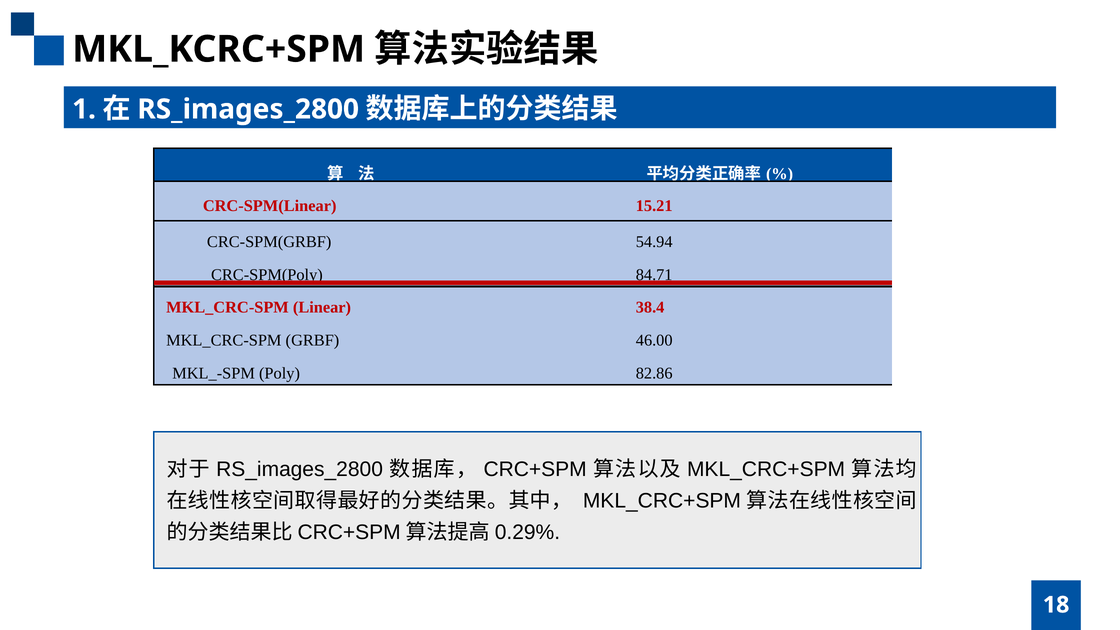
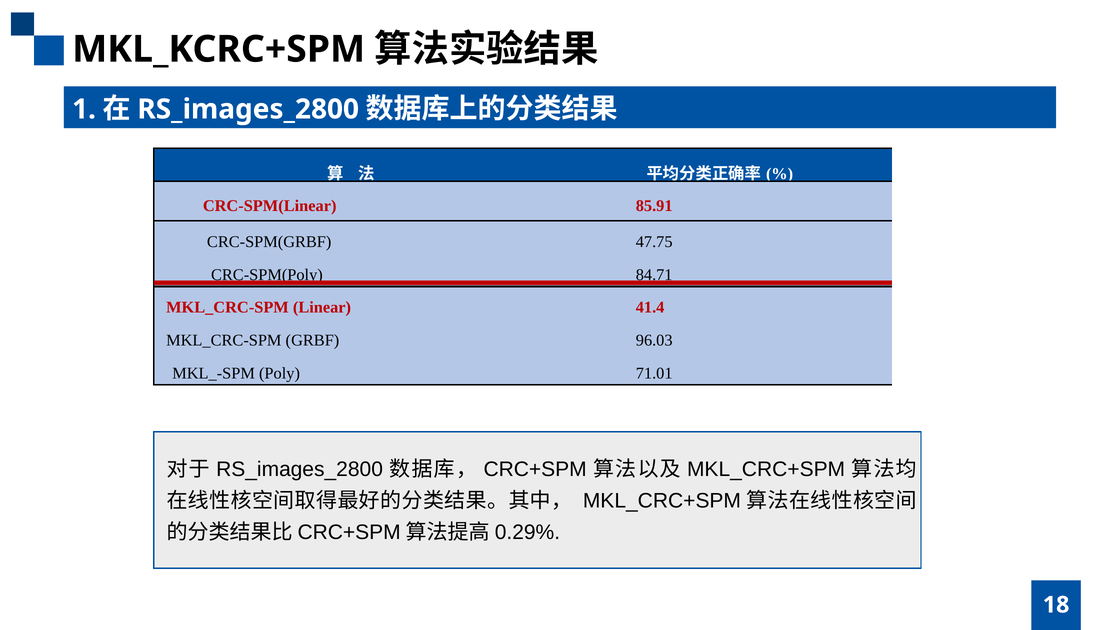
15.21: 15.21 -> 85.91
54.94: 54.94 -> 47.75
38.4: 38.4 -> 41.4
46.00: 46.00 -> 96.03
82.86: 82.86 -> 71.01
